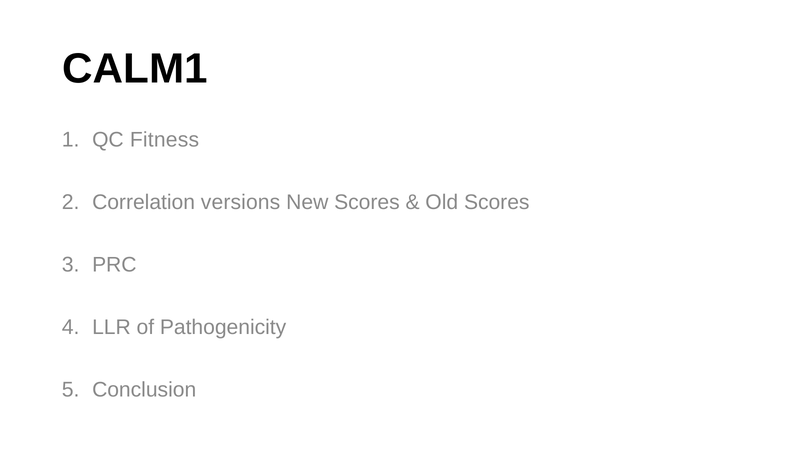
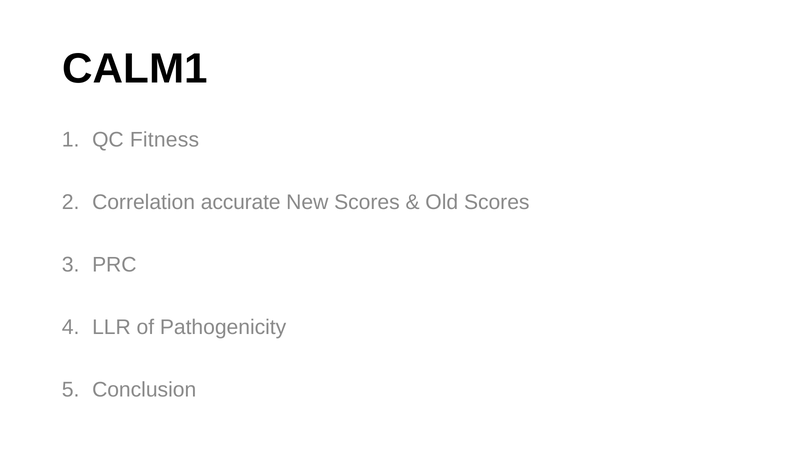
versions: versions -> accurate
